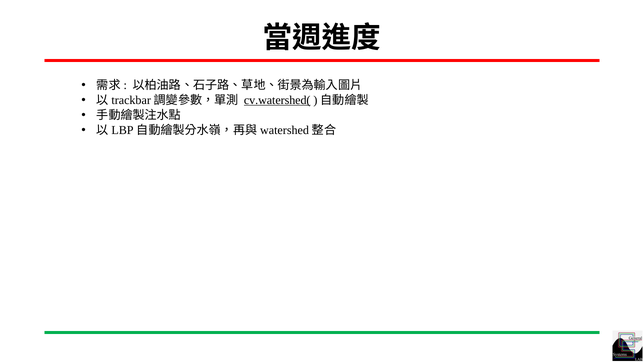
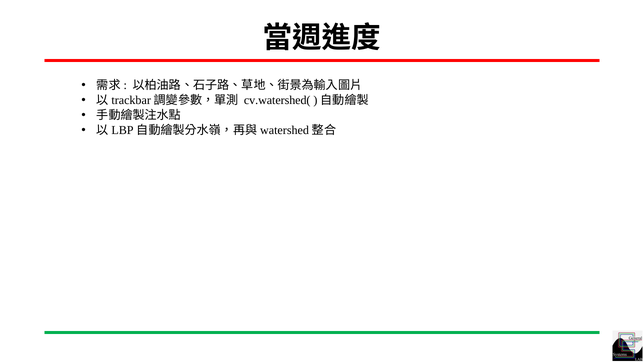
cv.watershed( underline: present -> none
